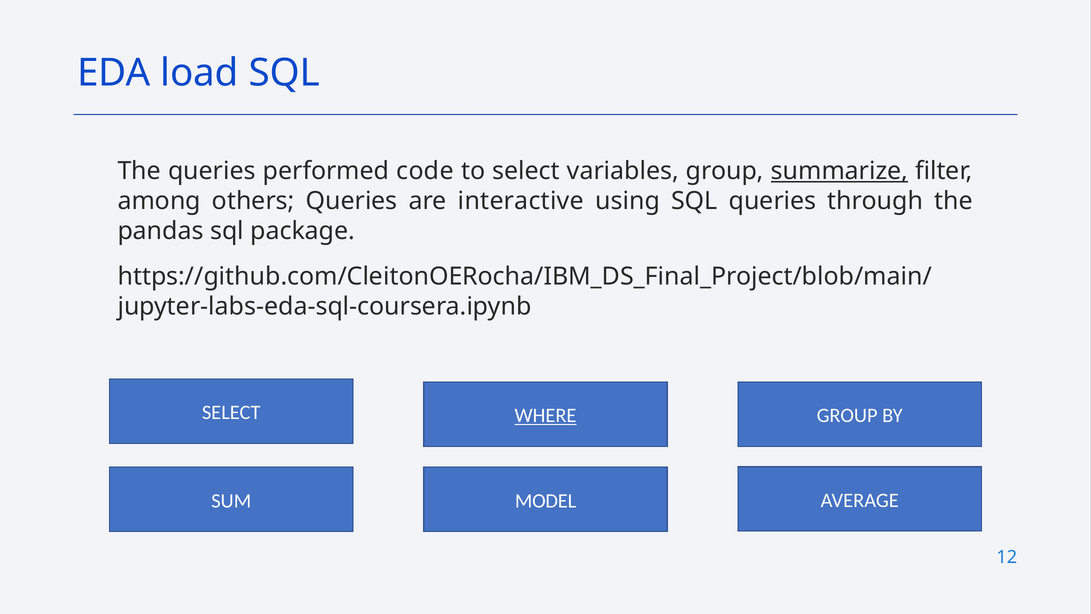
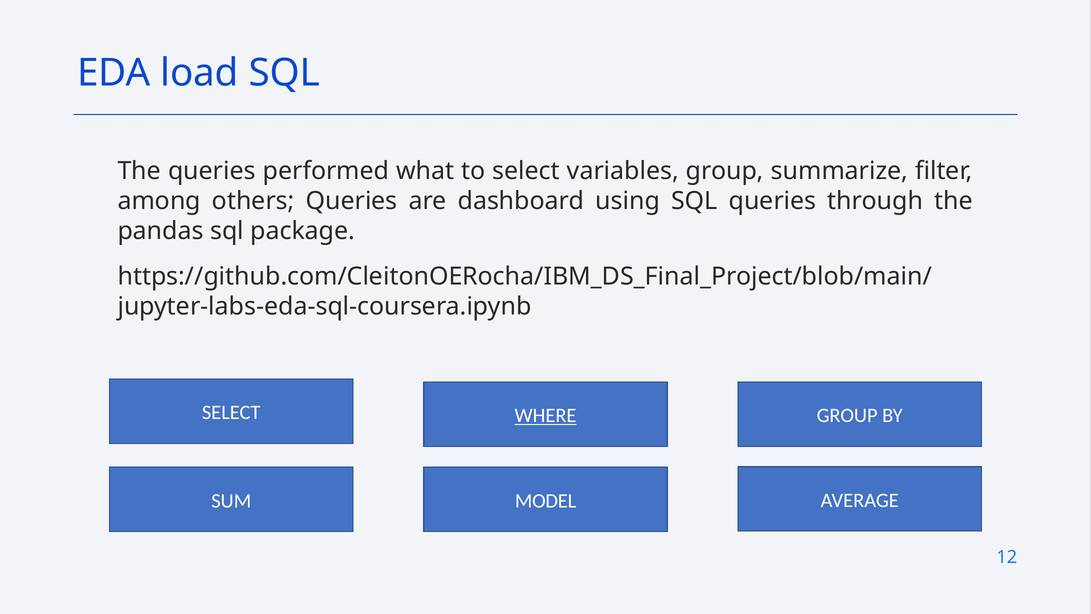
code: code -> what
summarize underline: present -> none
interactive: interactive -> dashboard
